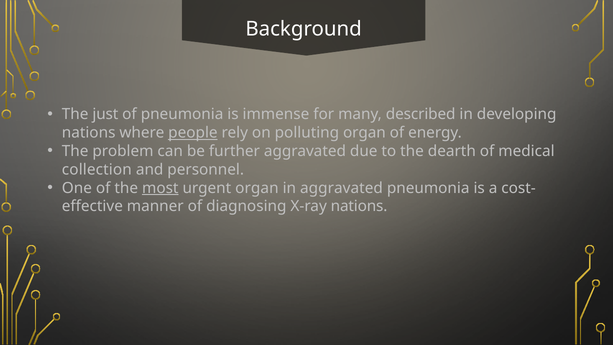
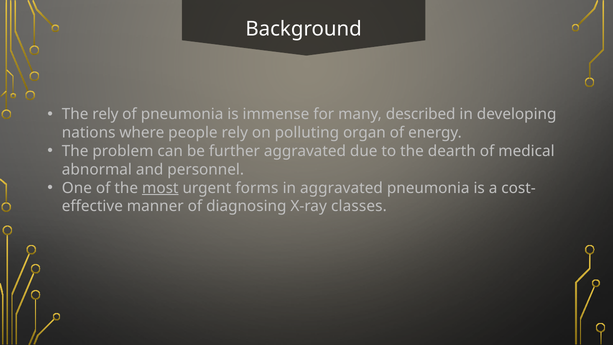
The just: just -> rely
people underline: present -> none
collection: collection -> abnormal
urgent organ: organ -> forms
X-ray nations: nations -> classes
